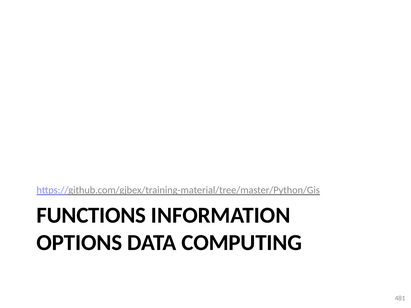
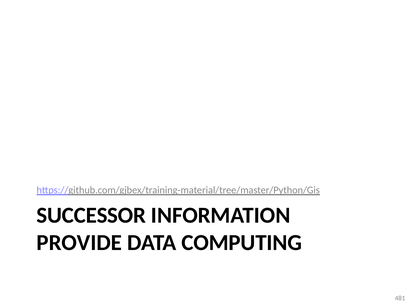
FUNCTIONS: FUNCTIONS -> SUCCESSOR
OPTIONS: OPTIONS -> PROVIDE
